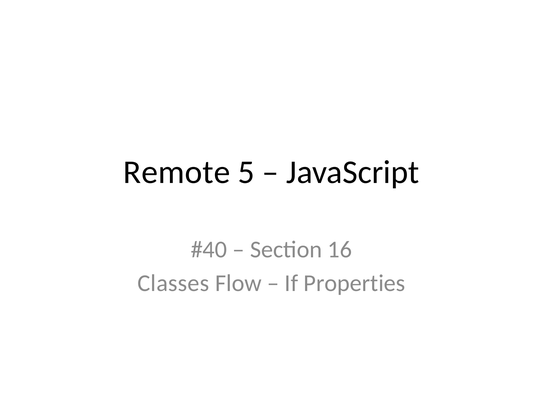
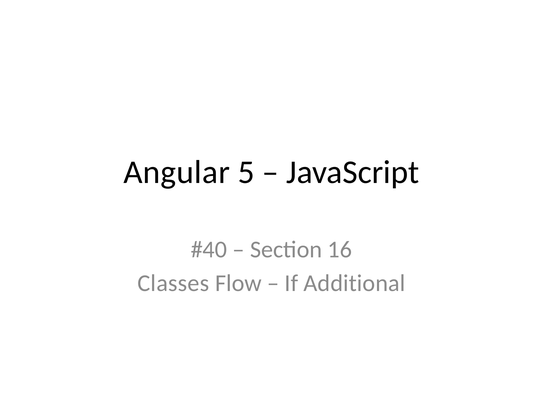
Remote: Remote -> Angular
Properties: Properties -> Additional
